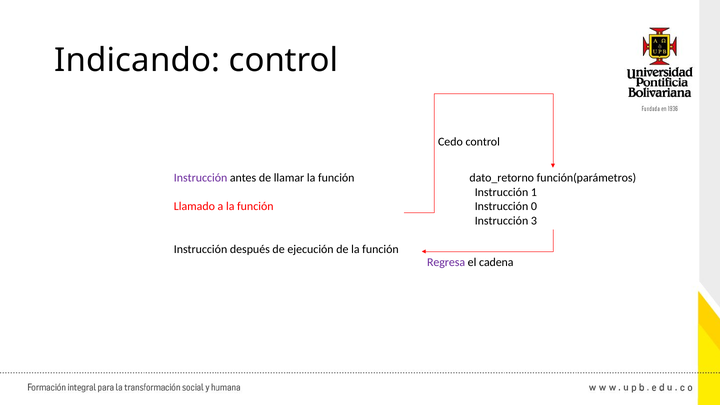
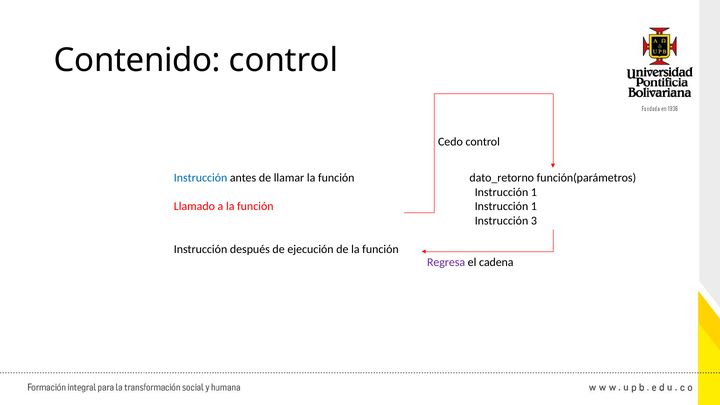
Indicando: Indicando -> Contenido
Instrucción at (201, 178) colour: purple -> blue
0 at (534, 207): 0 -> 1
